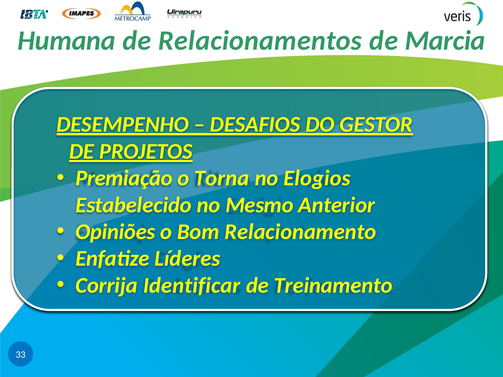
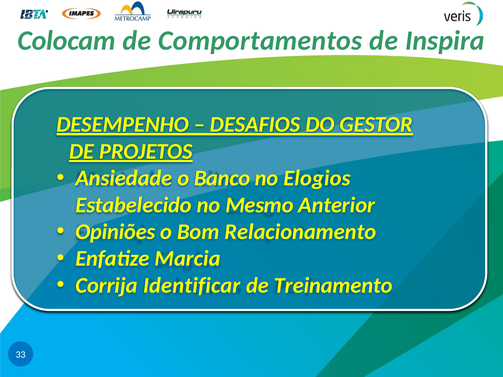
Humana: Humana -> Colocam
Relacionamentos: Relacionamentos -> Comportamentos
Marcia: Marcia -> Inspira
Premiação: Premiação -> Ansiedade
Torna: Torna -> Banco
Líderes: Líderes -> Marcia
